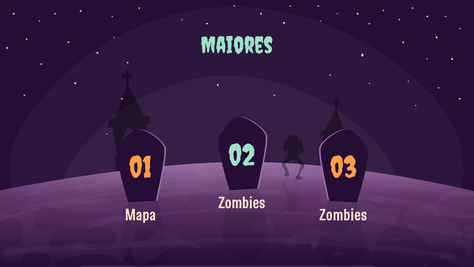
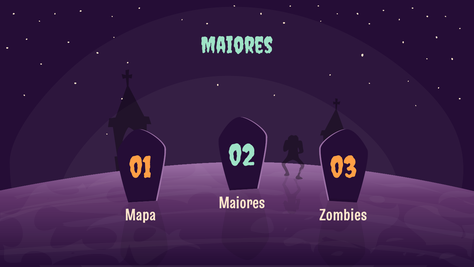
Zombies at (242, 202): Zombies -> Maiores
